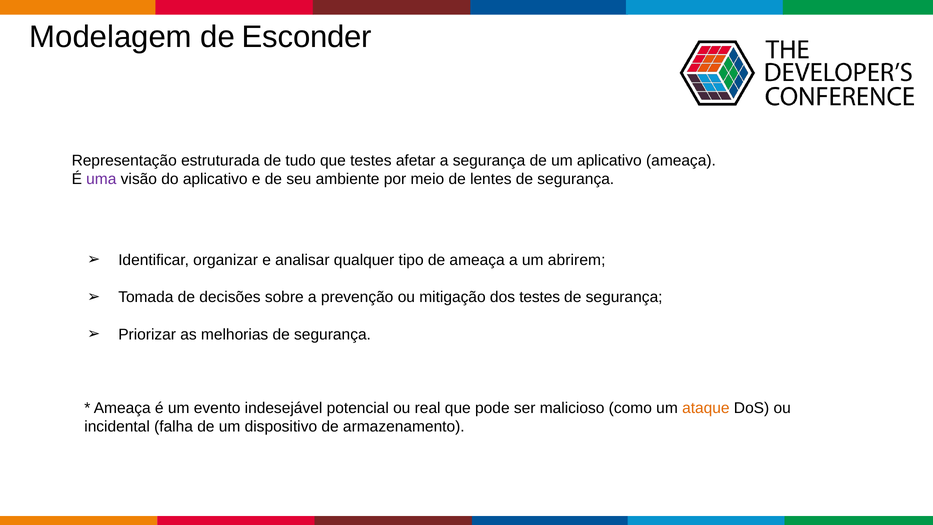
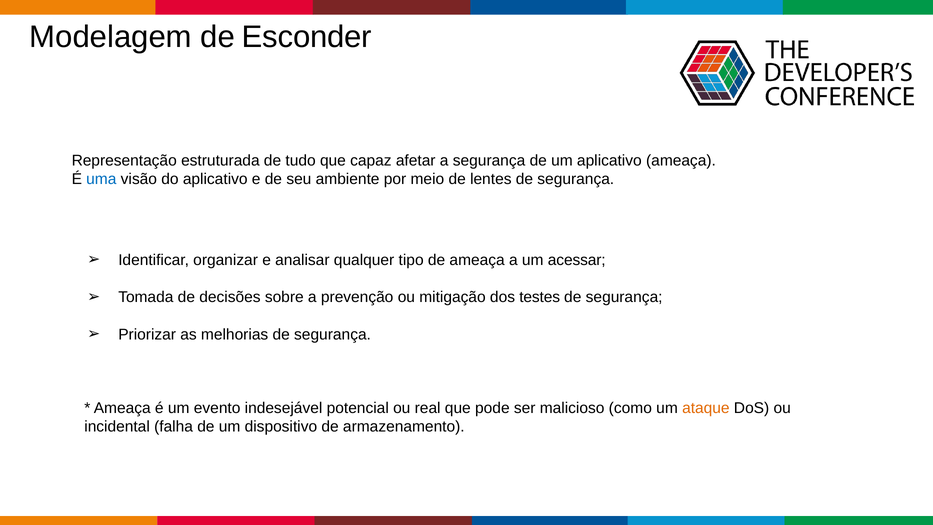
que testes: testes -> capaz
uma colour: purple -> blue
abrirem: abrirem -> acessar
